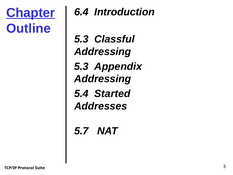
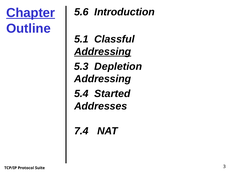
6.4: 6.4 -> 5.6
5.3 at (81, 39): 5.3 -> 5.1
Addressing at (103, 52) underline: none -> present
Appendix: Appendix -> Depletion
5.7: 5.7 -> 7.4
